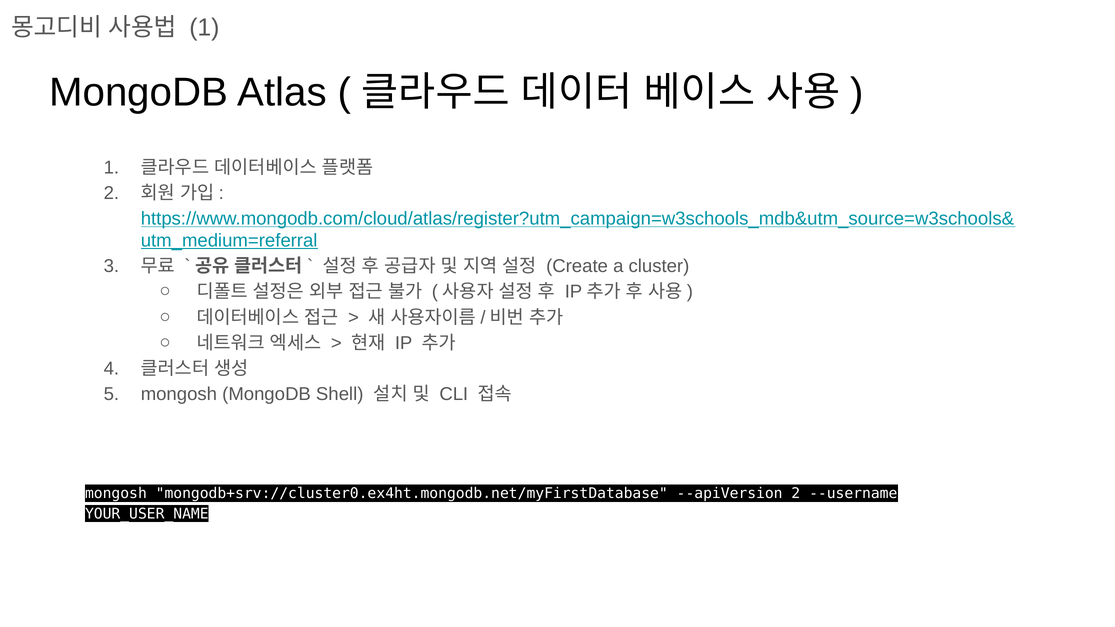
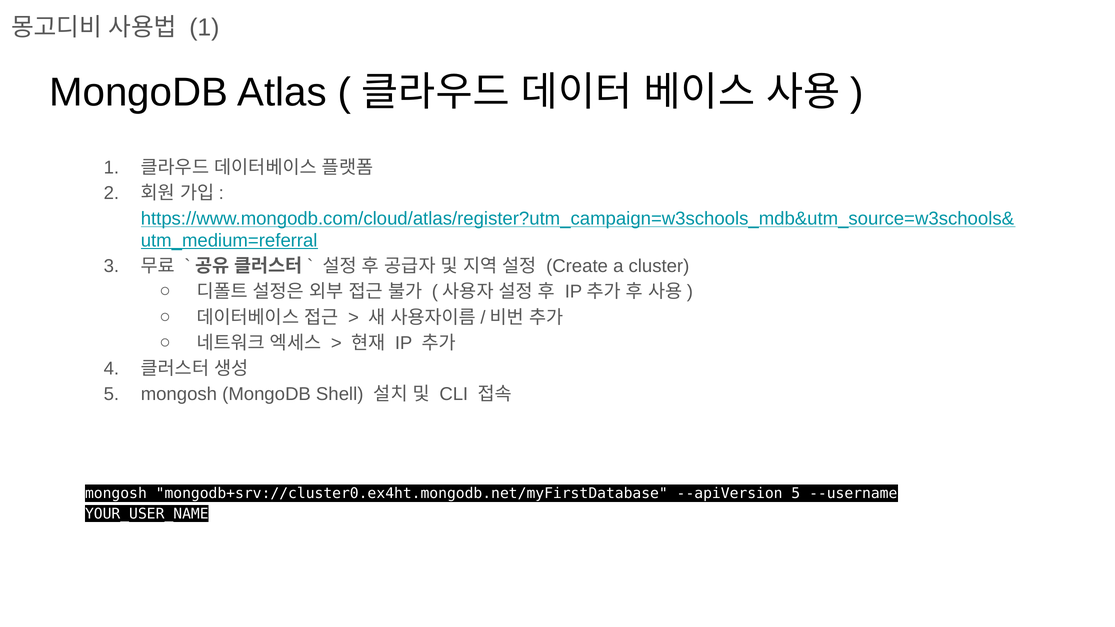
--apiVersion 2: 2 -> 5
